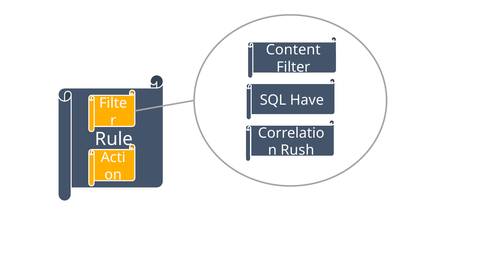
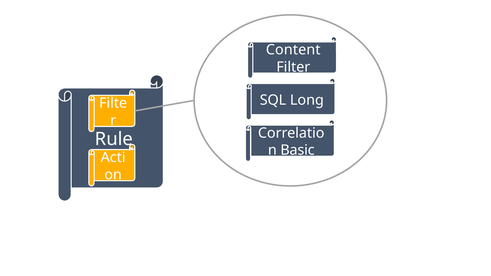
Have: Have -> Long
Rush: Rush -> Basic
